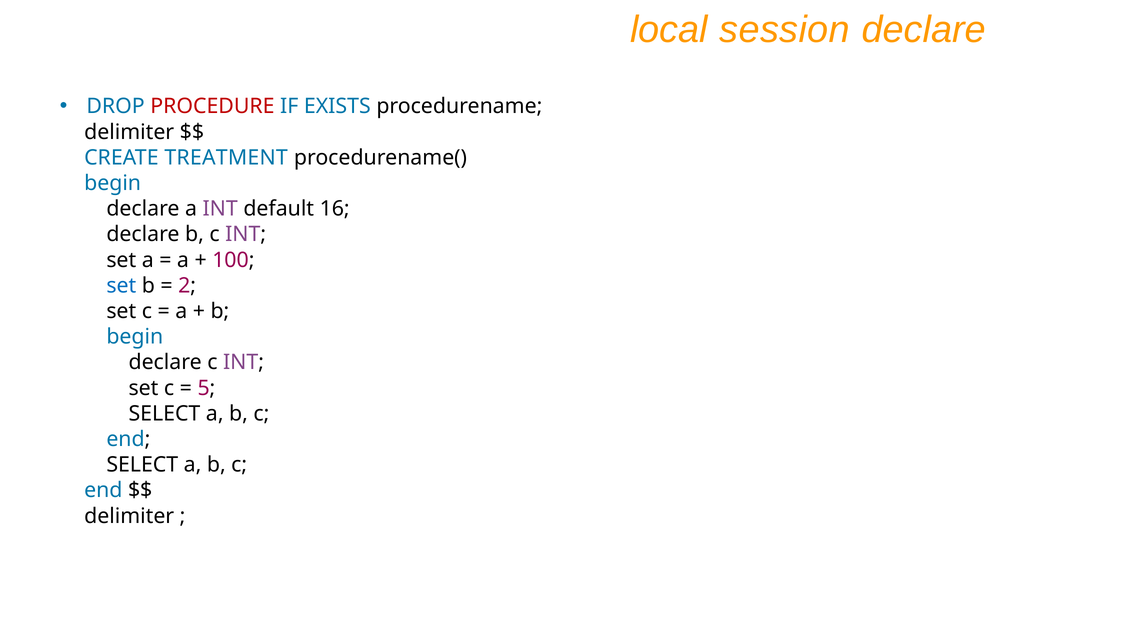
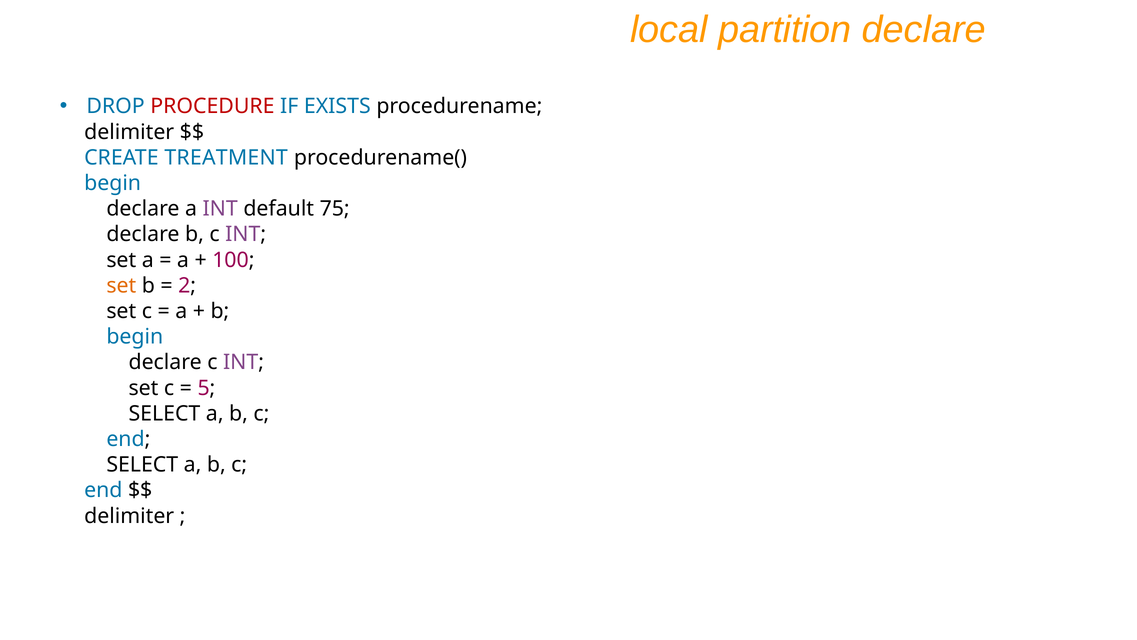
session: session -> partition
16: 16 -> 75
set at (121, 285) colour: blue -> orange
